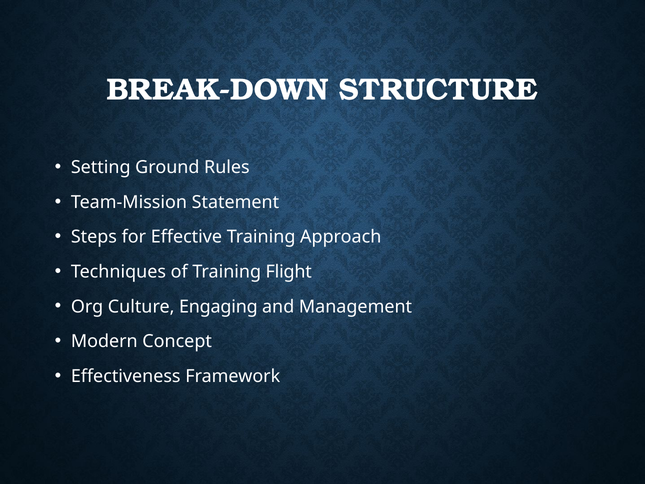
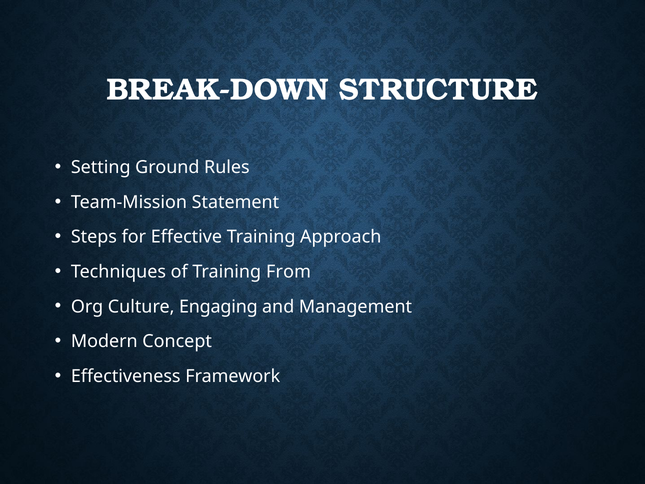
Flight: Flight -> From
